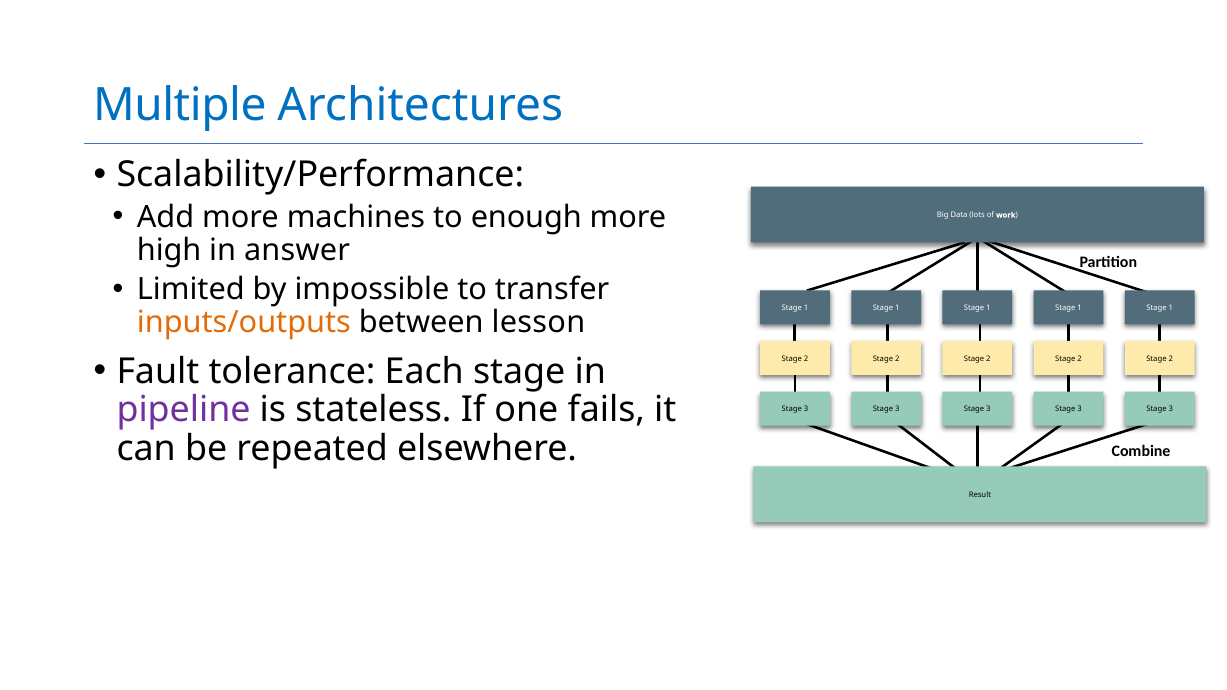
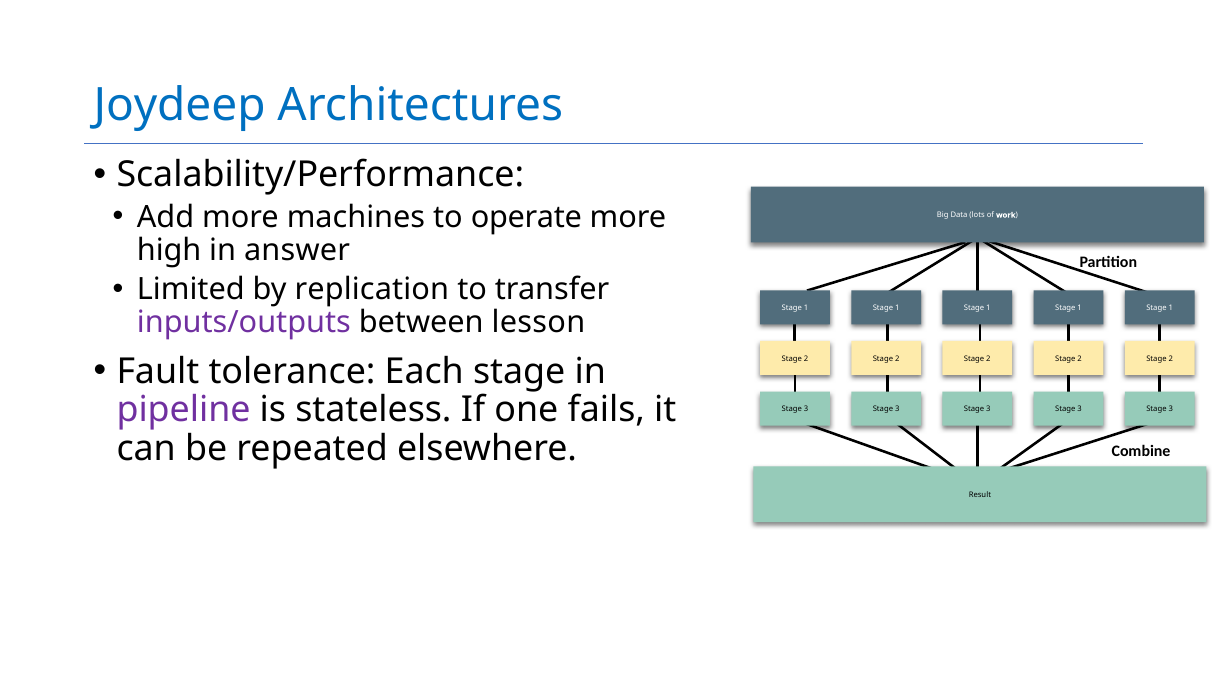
Multiple: Multiple -> Joydeep
enough: enough -> operate
impossible: impossible -> replication
inputs/outputs colour: orange -> purple
